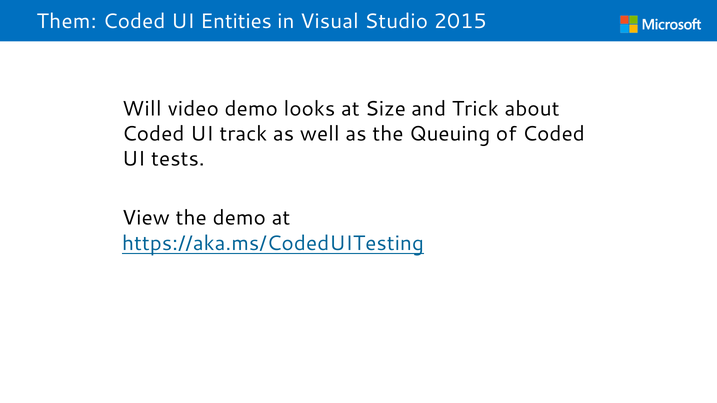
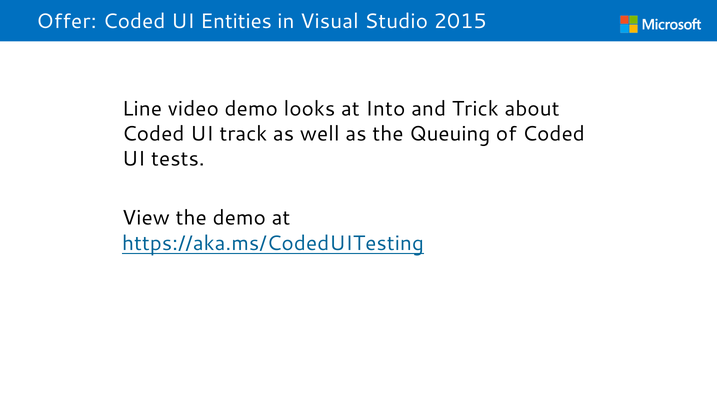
Them: Them -> Offer
Will: Will -> Line
Size: Size -> Into
